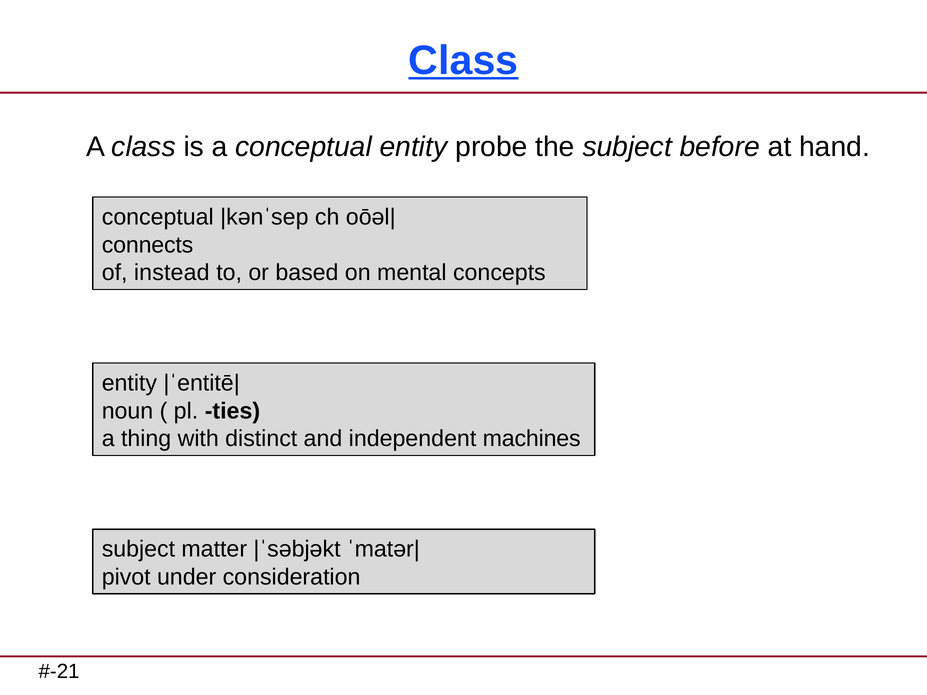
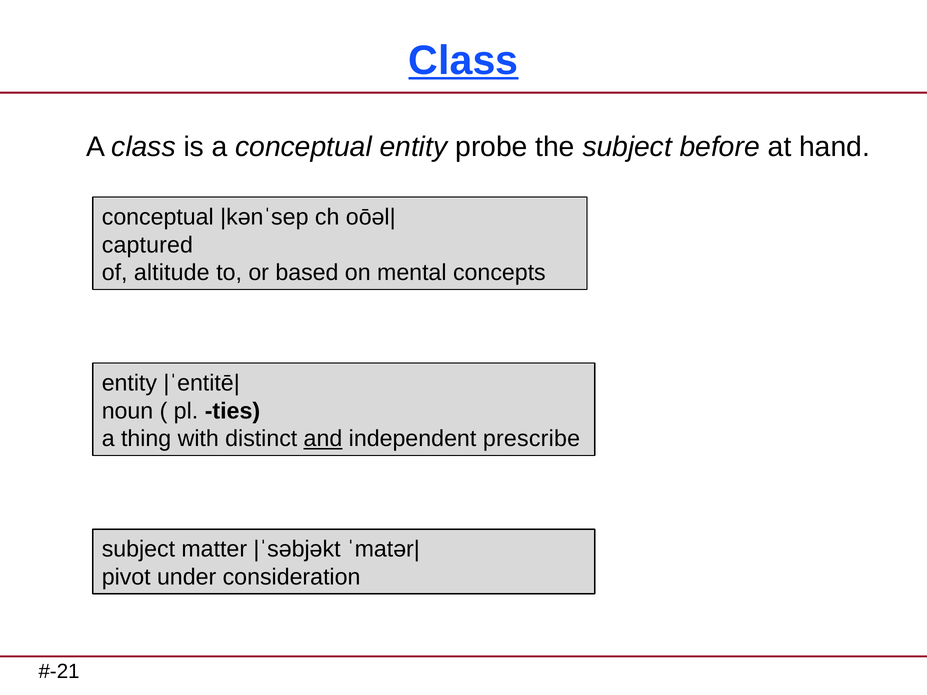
connects: connects -> captured
instead: instead -> altitude
and underline: none -> present
machines: machines -> prescribe
